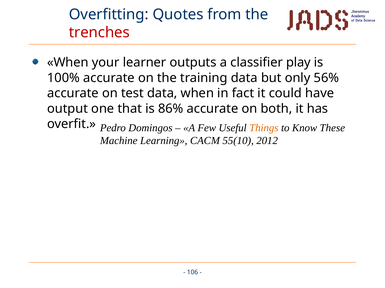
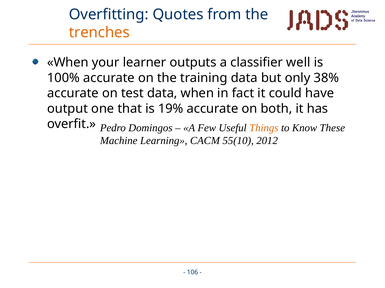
trenches colour: red -> orange
play: play -> well
56%: 56% -> 38%
86%: 86% -> 19%
